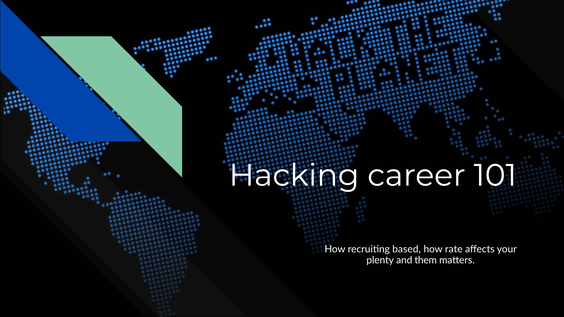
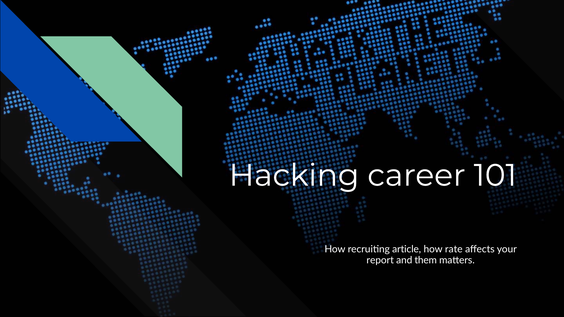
based: based -> article
plenty: plenty -> report
